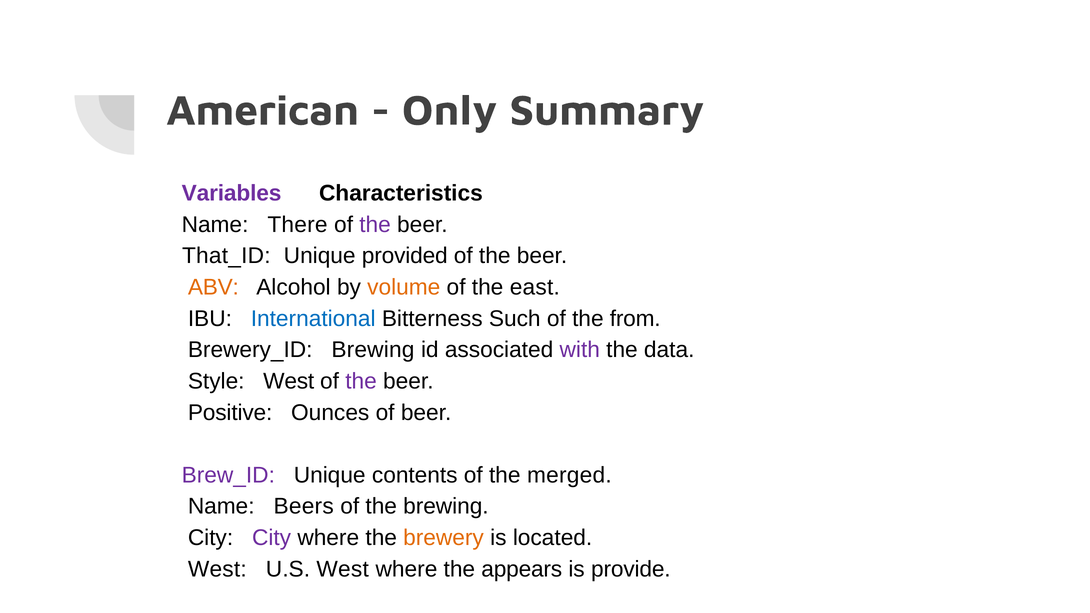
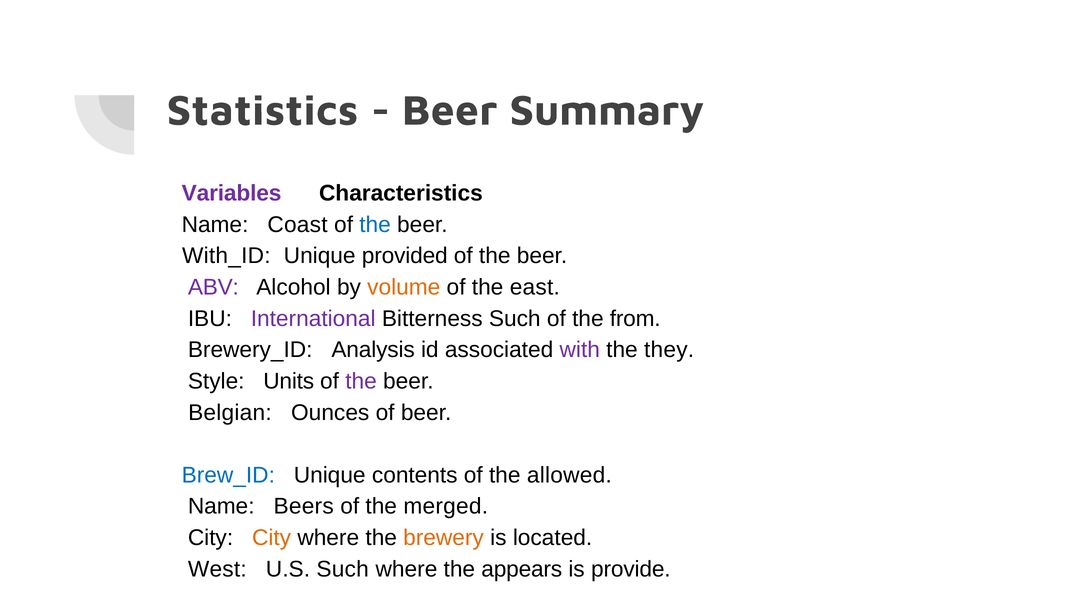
American: American -> Statistics
Only at (450, 111): Only -> Beer
There: There -> Coast
the at (375, 225) colour: purple -> blue
That_ID: That_ID -> With_ID
ABV colour: orange -> purple
International colour: blue -> purple
Brewery_ID Brewing: Brewing -> Analysis
data: data -> they
Style West: West -> Units
Positive: Positive -> Belgian
Brew_ID colour: purple -> blue
merged: merged -> allowed
the brewing: brewing -> merged
City at (272, 538) colour: purple -> orange
U.S West: West -> Such
